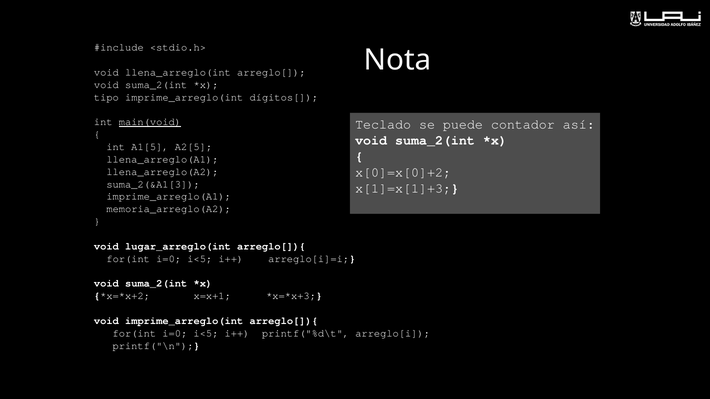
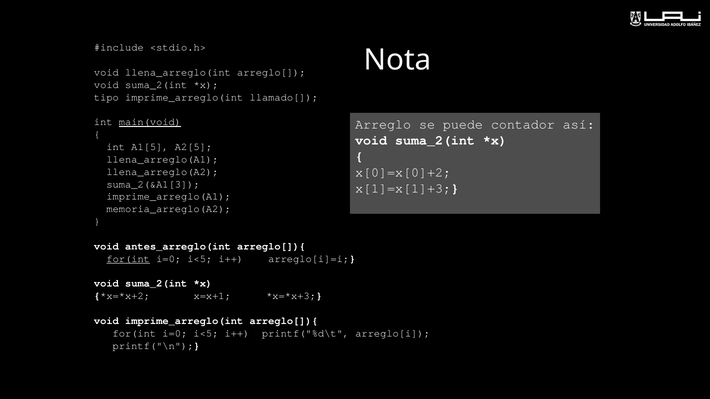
dígitos[: dígitos[ -> llamado[
Teclado: Teclado -> Arreglo
lugar_arreglo(int: lugar_arreglo(int -> antes_arreglo(int
for(int at (128, 259) underline: none -> present
